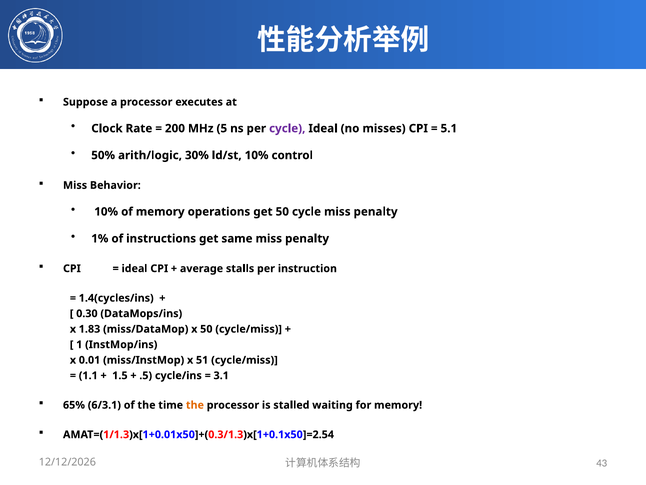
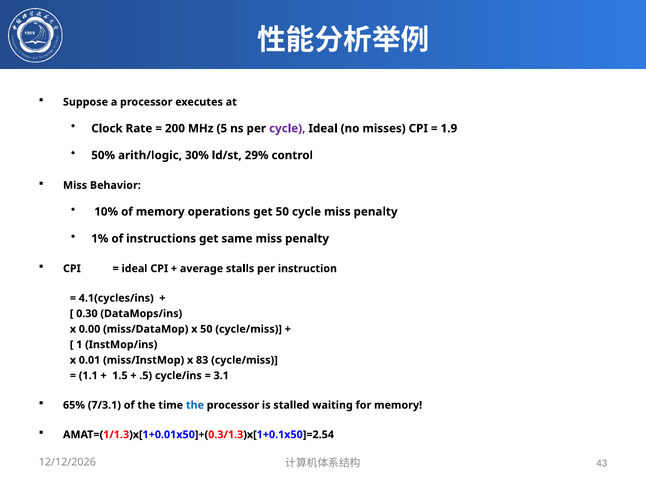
5.1: 5.1 -> 1.9
ld/st 10%: 10% -> 29%
1.4(cycles/ins: 1.4(cycles/ins -> 4.1(cycles/ins
1.83: 1.83 -> 0.00
51: 51 -> 83
6/3.1: 6/3.1 -> 7/3.1
the at (195, 405) colour: orange -> blue
